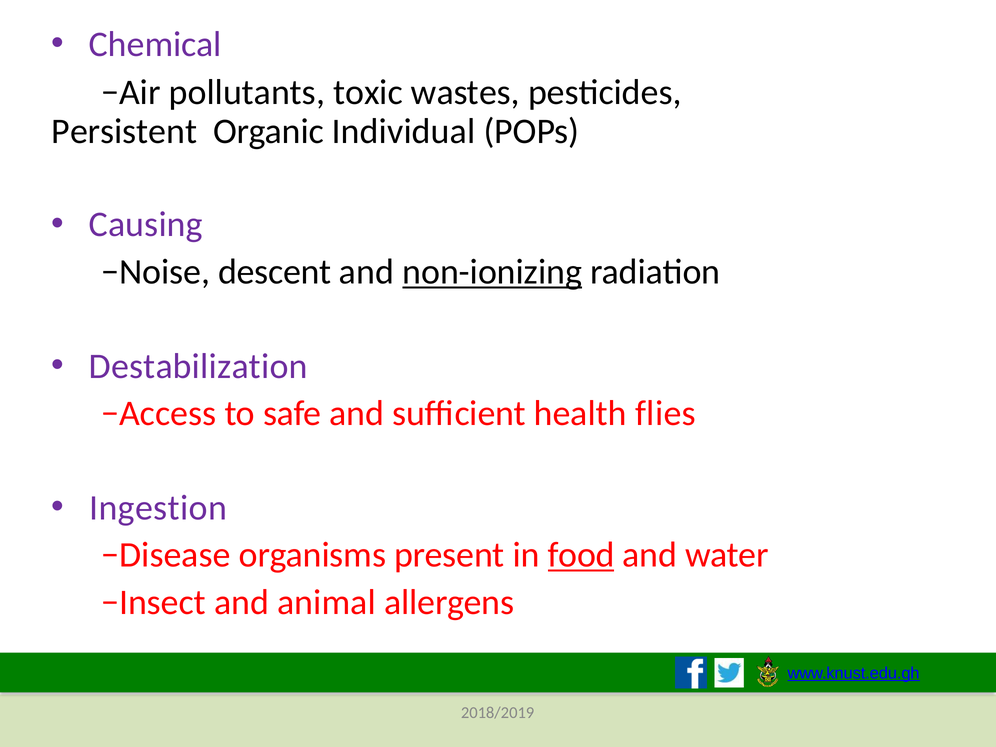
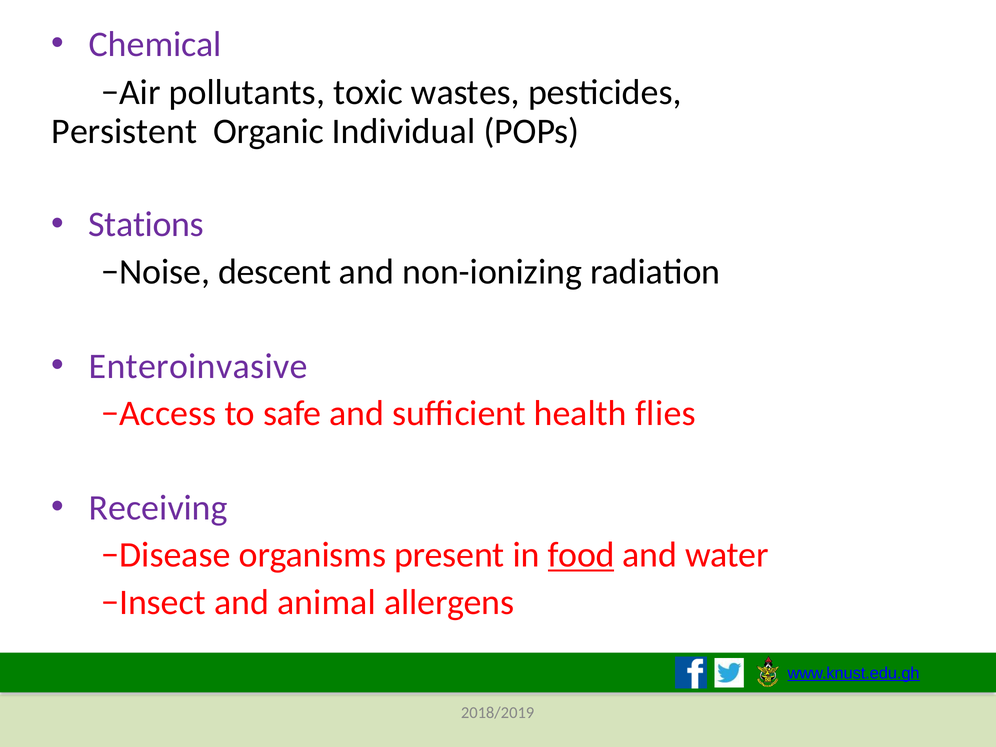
Causing: Causing -> Stations
non-ionizing underline: present -> none
Destabilization: Destabilization -> Enteroinvasive
Ingestion: Ingestion -> Receiving
